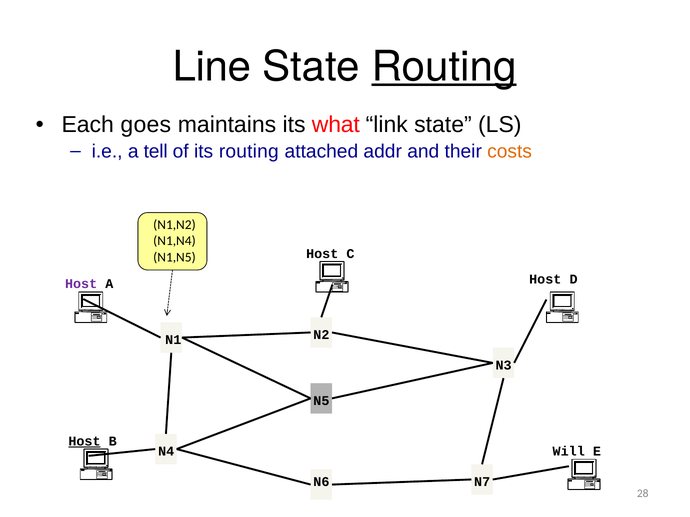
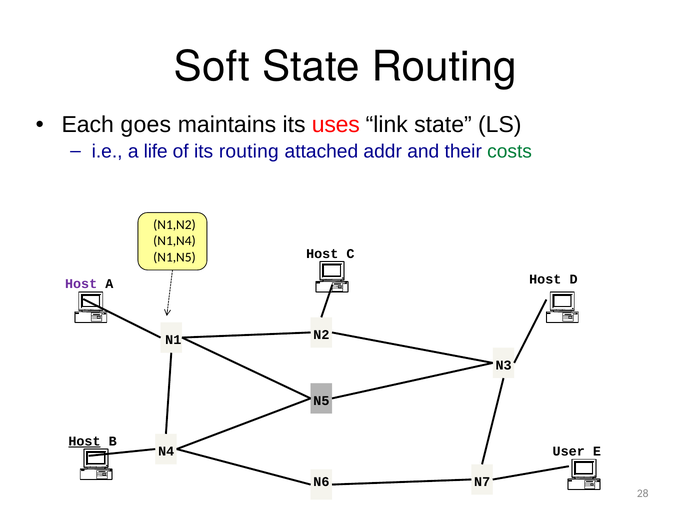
Line: Line -> Soft
Routing at (444, 67) underline: present -> none
what: what -> uses
tell: tell -> life
costs colour: orange -> green
Will: Will -> User
